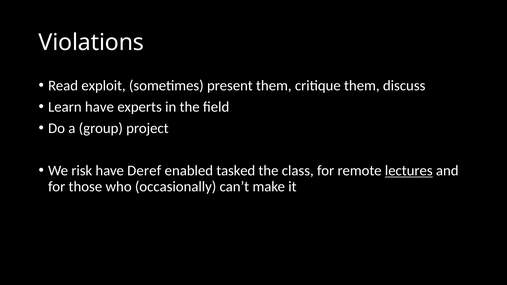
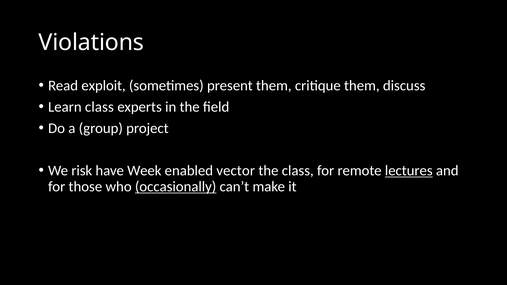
Learn have: have -> class
Deref: Deref -> Week
tasked: tasked -> vector
occasionally underline: none -> present
